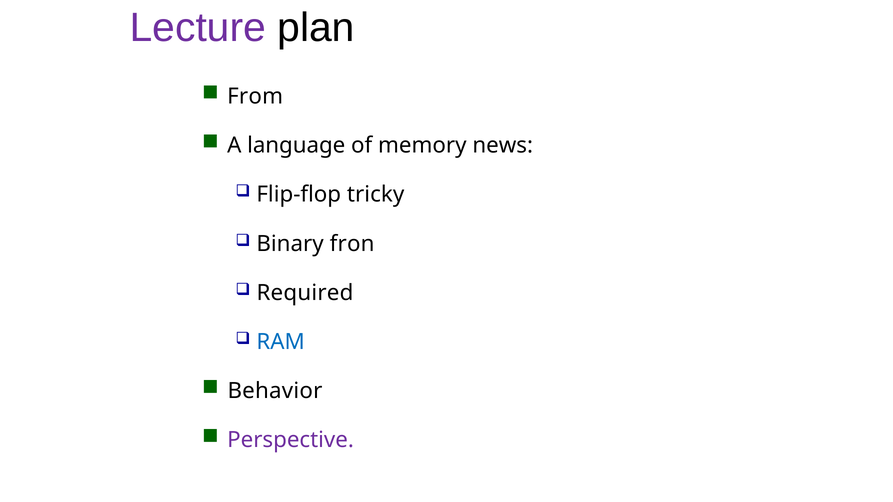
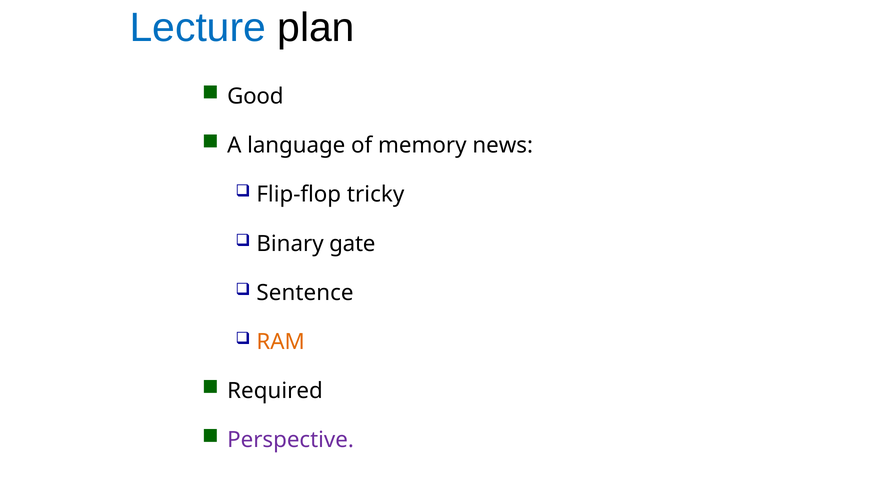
Lecture colour: purple -> blue
From: From -> Good
fron: fron -> gate
Required: Required -> Sentence
RAM colour: blue -> orange
Behavior: Behavior -> Required
